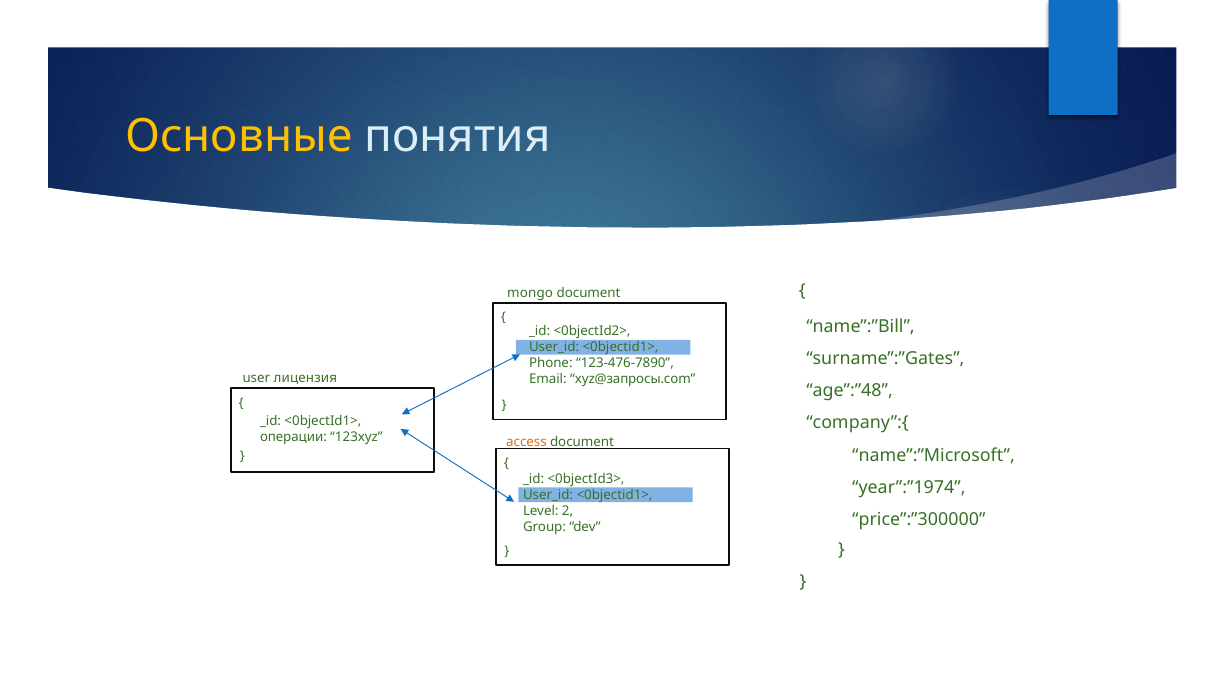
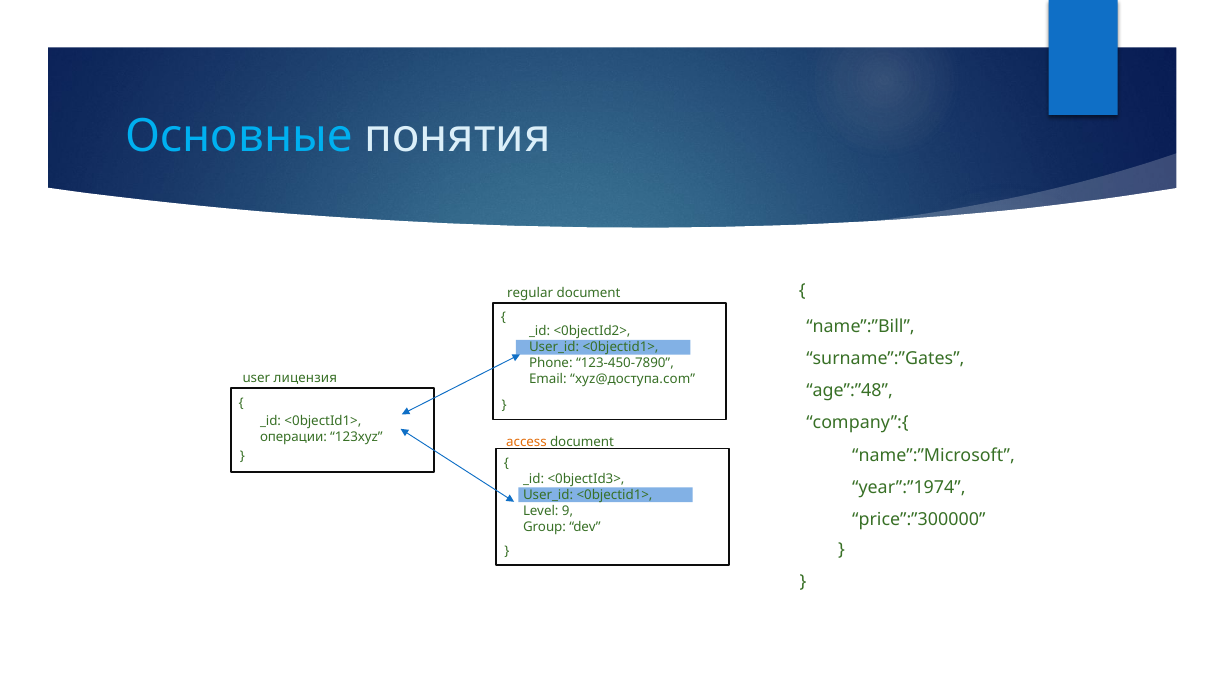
Основные colour: yellow -> light blue
mongo: mongo -> regular
123-476-7890: 123-476-7890 -> 123-450-7890
xyz@запросы.com: xyz@запросы.com -> xyz@доступа.com
2: 2 -> 9
